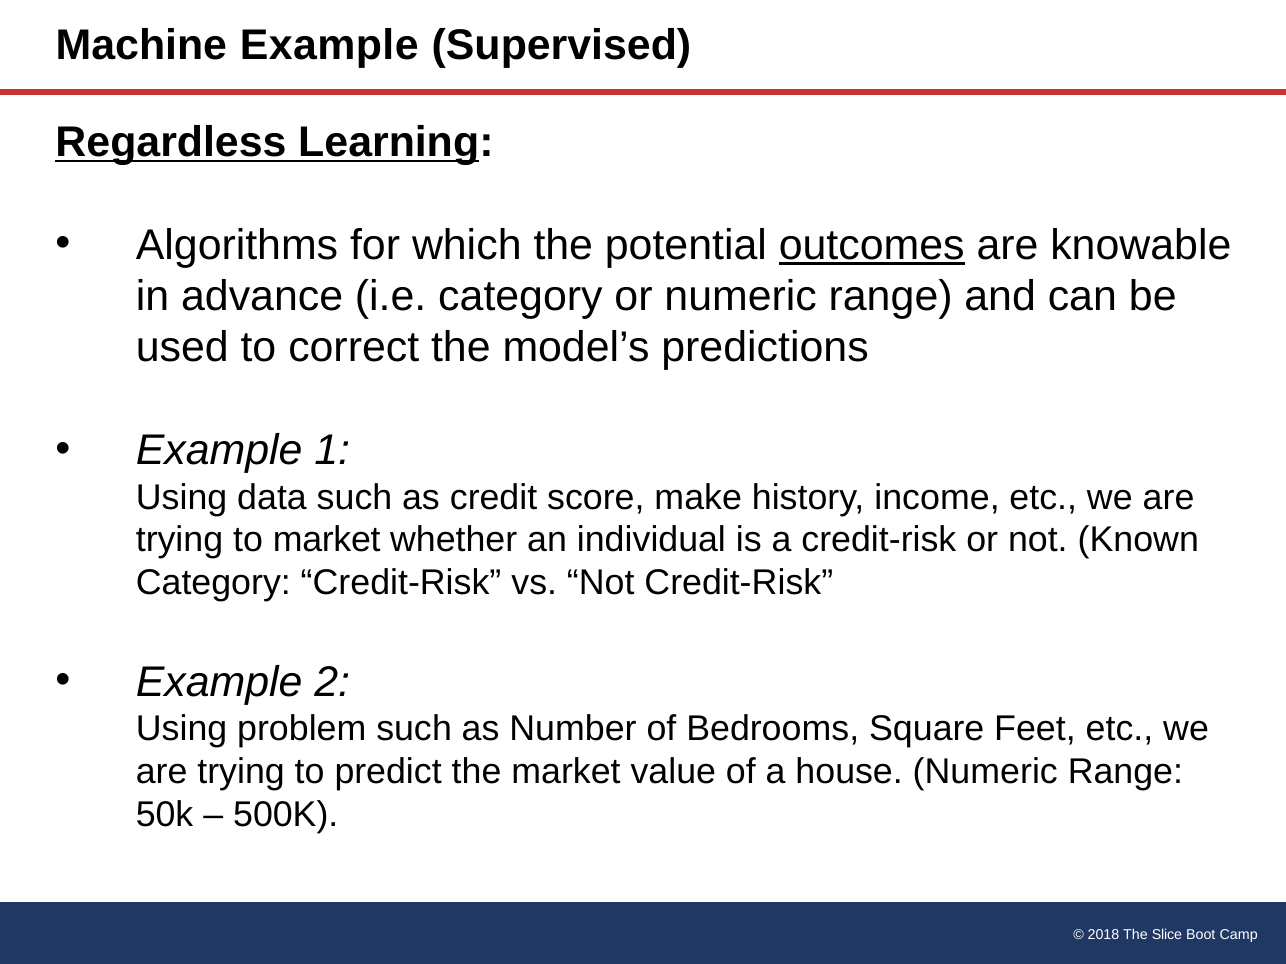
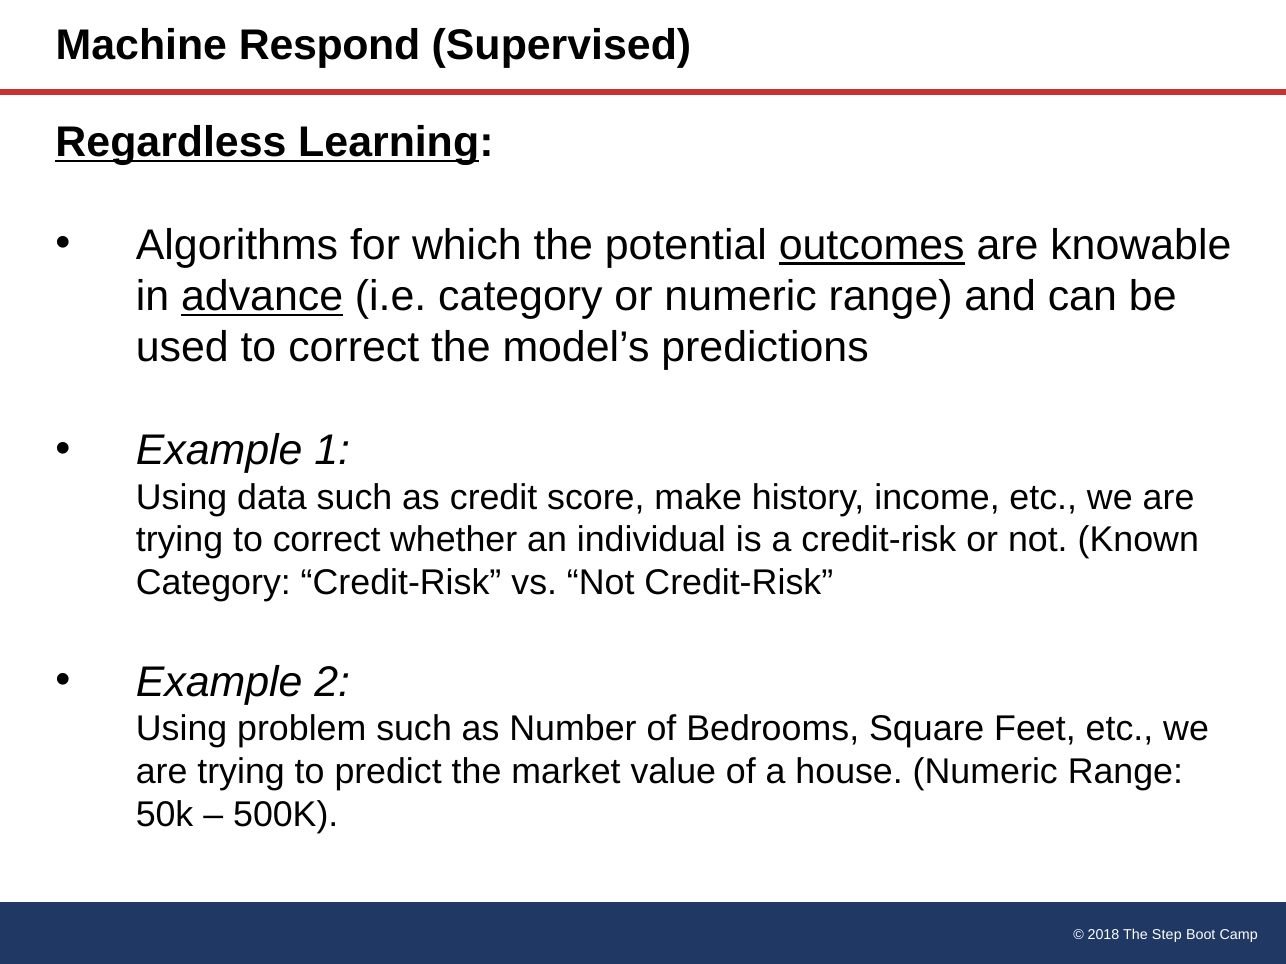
Machine Example: Example -> Respond
advance underline: none -> present
trying to market: market -> correct
Slice: Slice -> Step
